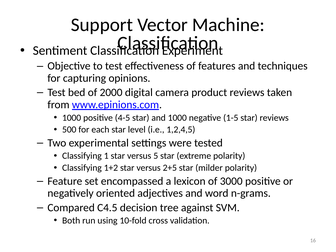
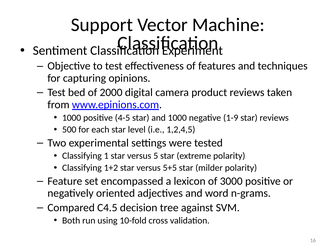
1-5: 1-5 -> 1-9
2+5: 2+5 -> 5+5
